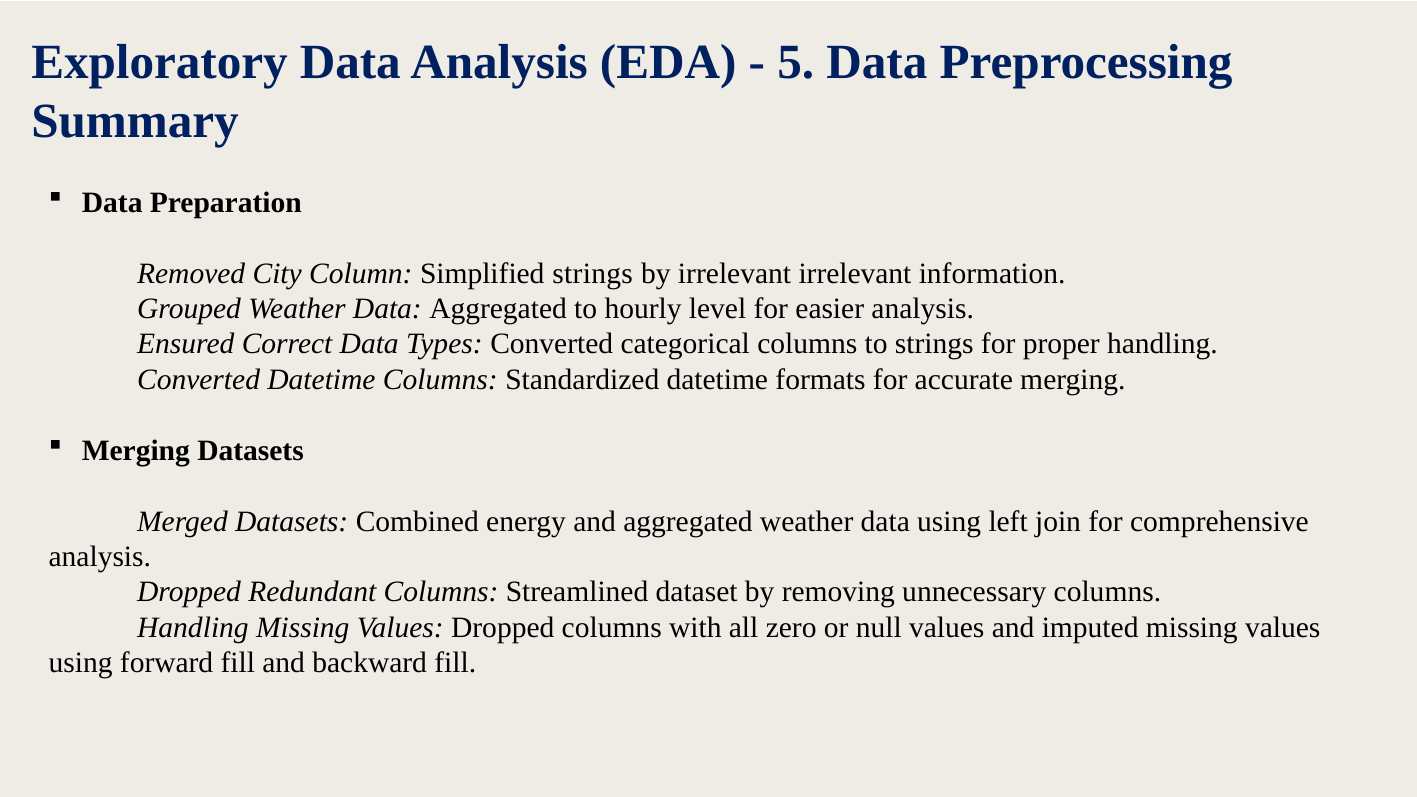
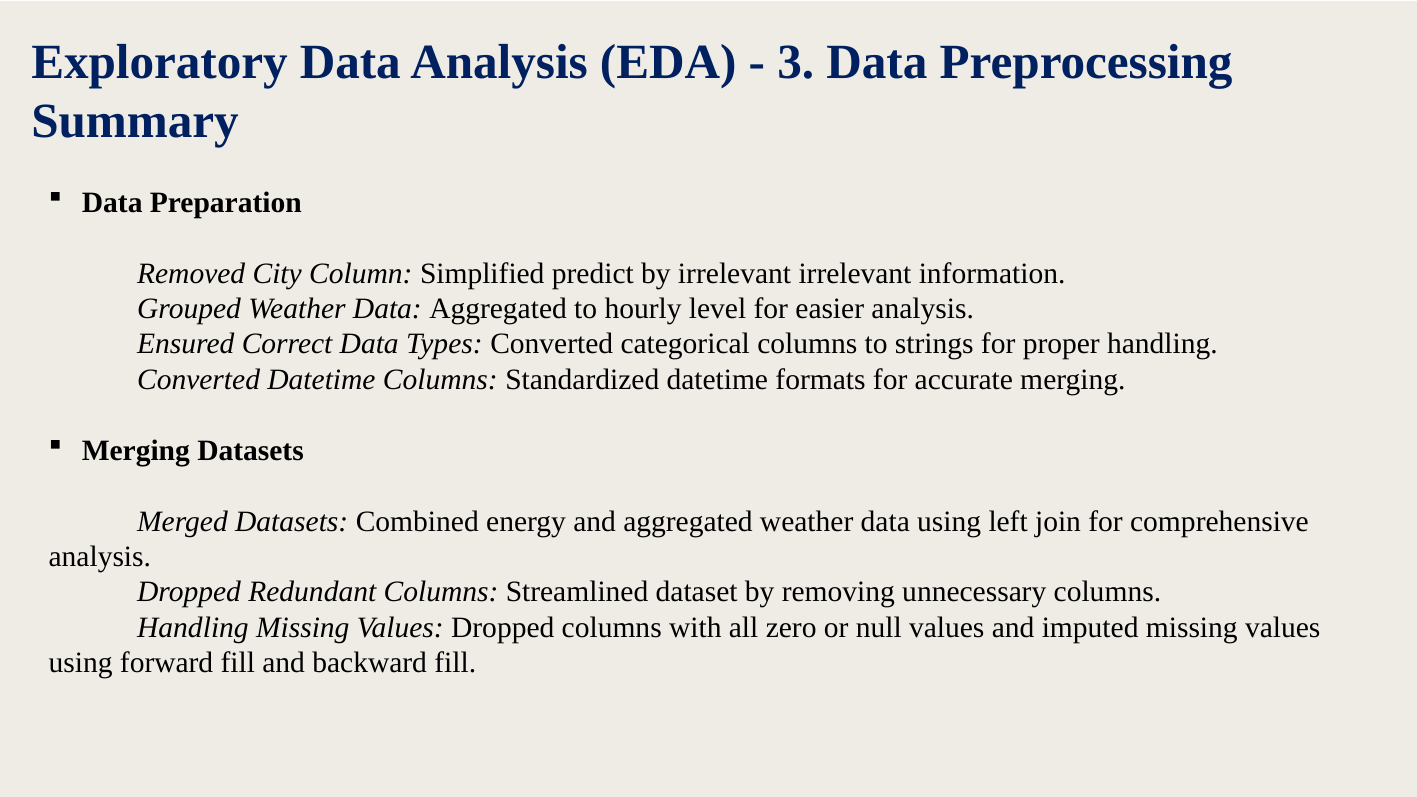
5: 5 -> 3
Simplified strings: strings -> predict
